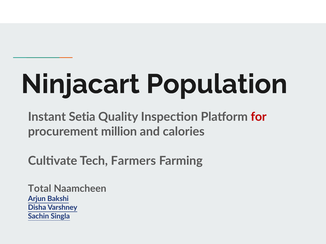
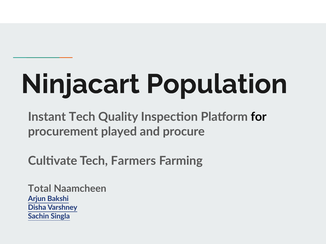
Instant Setia: Setia -> Tech
for colour: red -> black
million: million -> played
calories: calories -> procure
